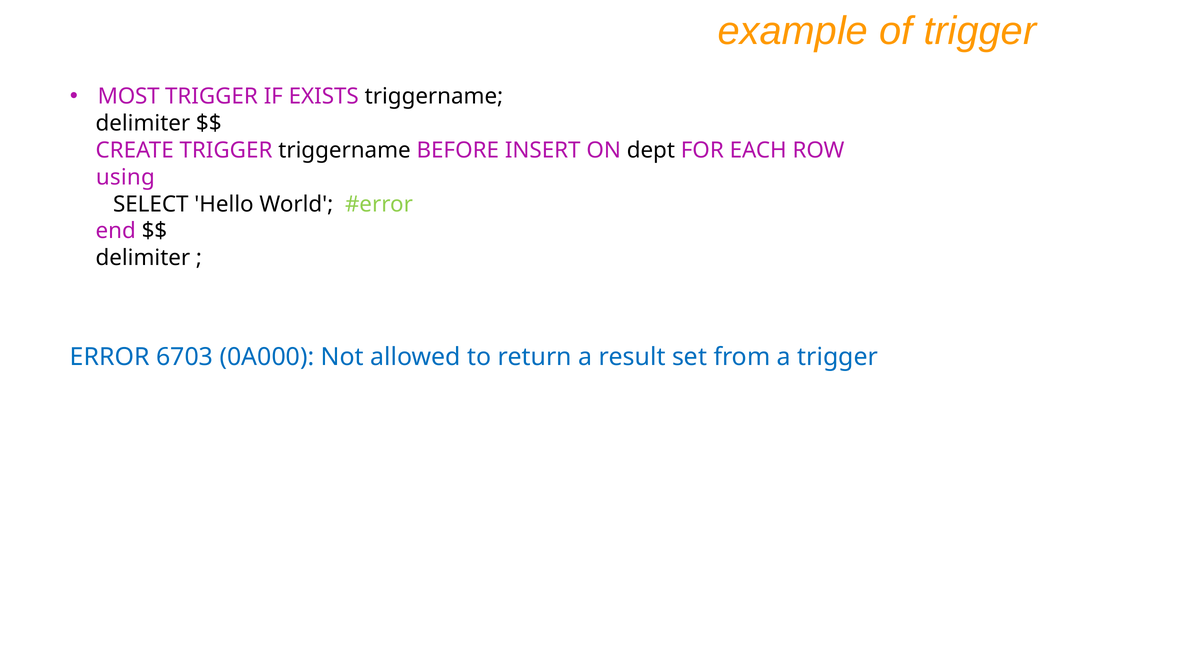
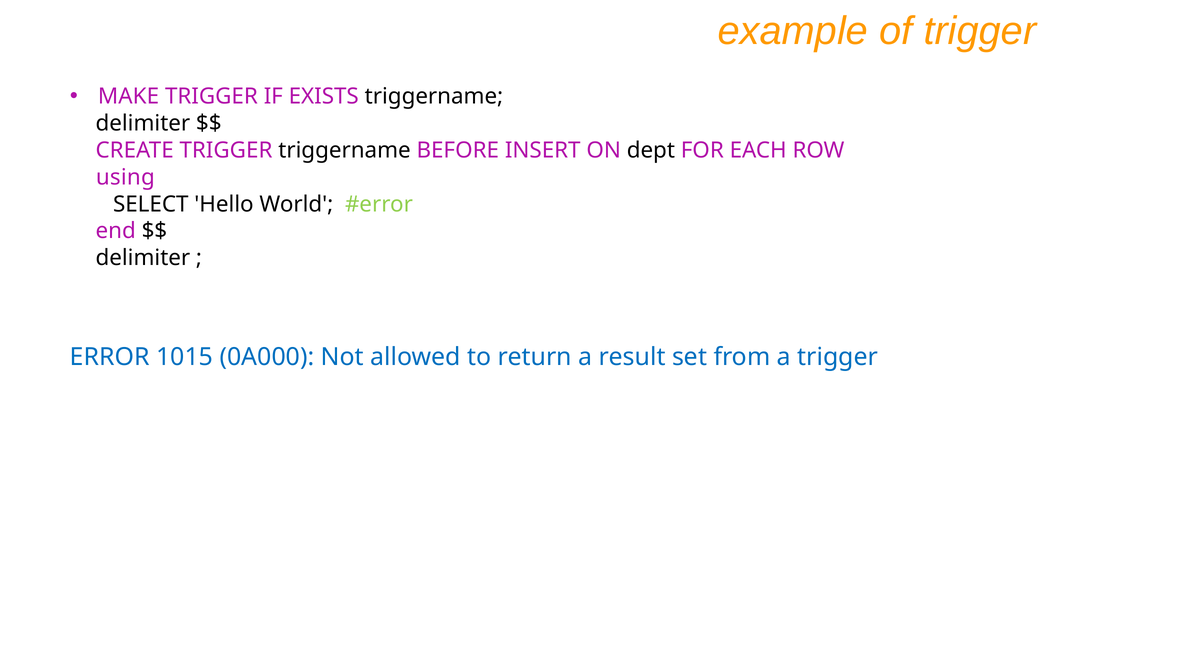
MOST: MOST -> MAKE
6703: 6703 -> 1015
